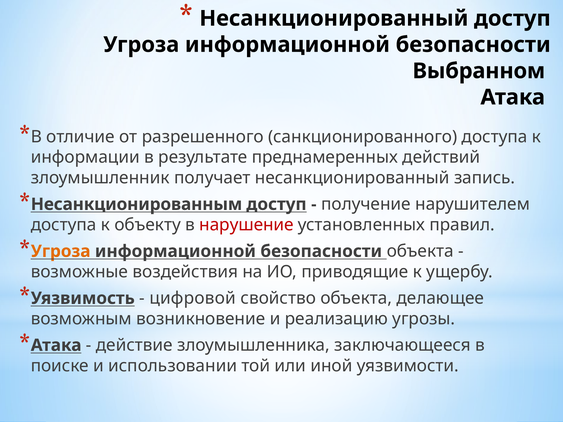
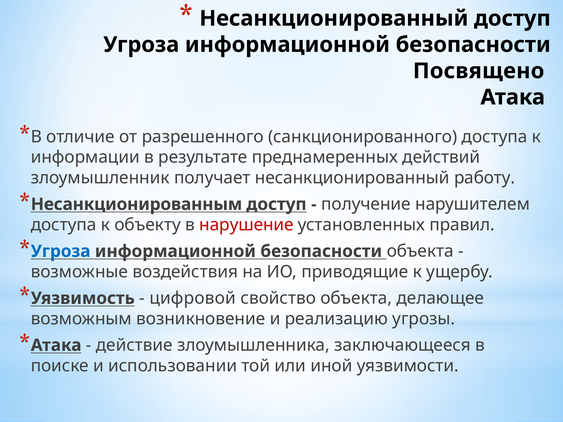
Выбранном: Выбранном -> Посвящено
запись: запись -> работу
Угроза at (61, 251) colour: orange -> blue
